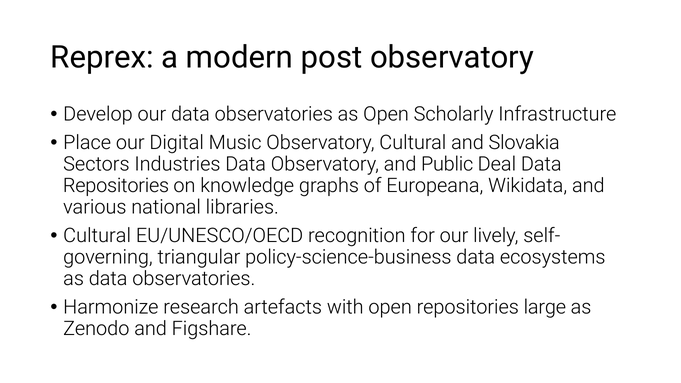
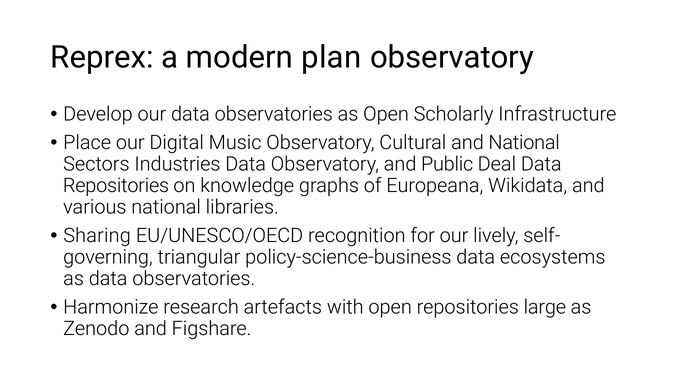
post: post -> plan
and Slovakia: Slovakia -> National
Cultural at (97, 236): Cultural -> Sharing
